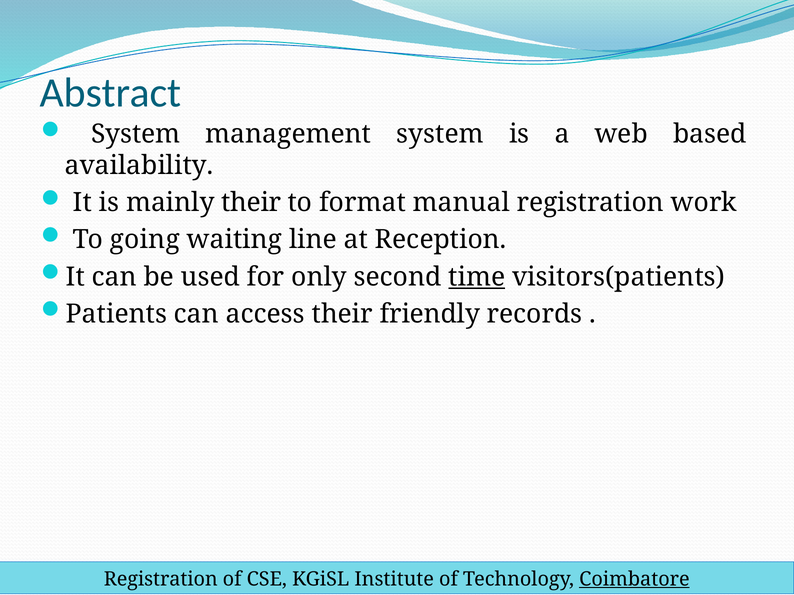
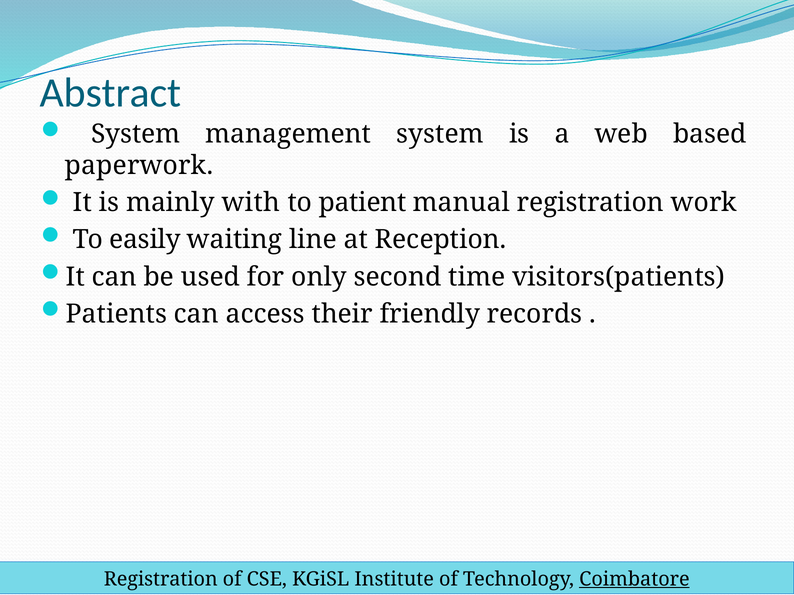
availability: availability -> paperwork
mainly their: their -> with
format: format -> patient
going: going -> easily
time underline: present -> none
